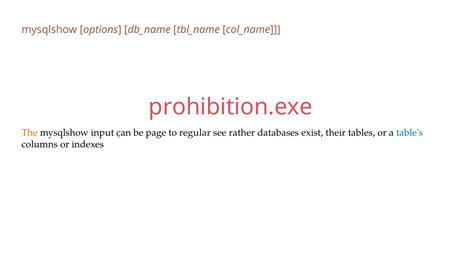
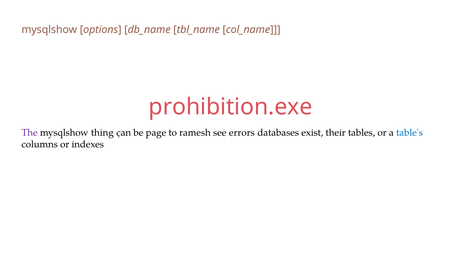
The colour: orange -> purple
input: input -> thing
regular: regular -> ramesh
rather: rather -> errors
